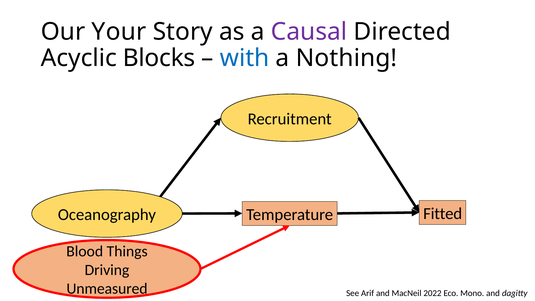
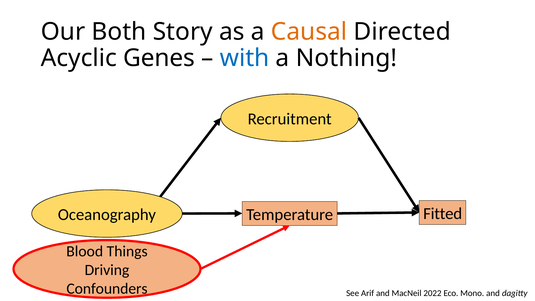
Your: Your -> Both
Causal colour: purple -> orange
Blocks: Blocks -> Genes
Unmeasured: Unmeasured -> Confounders
